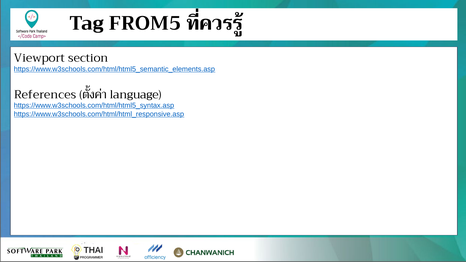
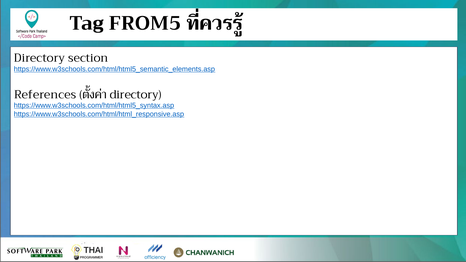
Viewport at (39, 58): Viewport -> Directory
language at (136, 95): language -> directory
